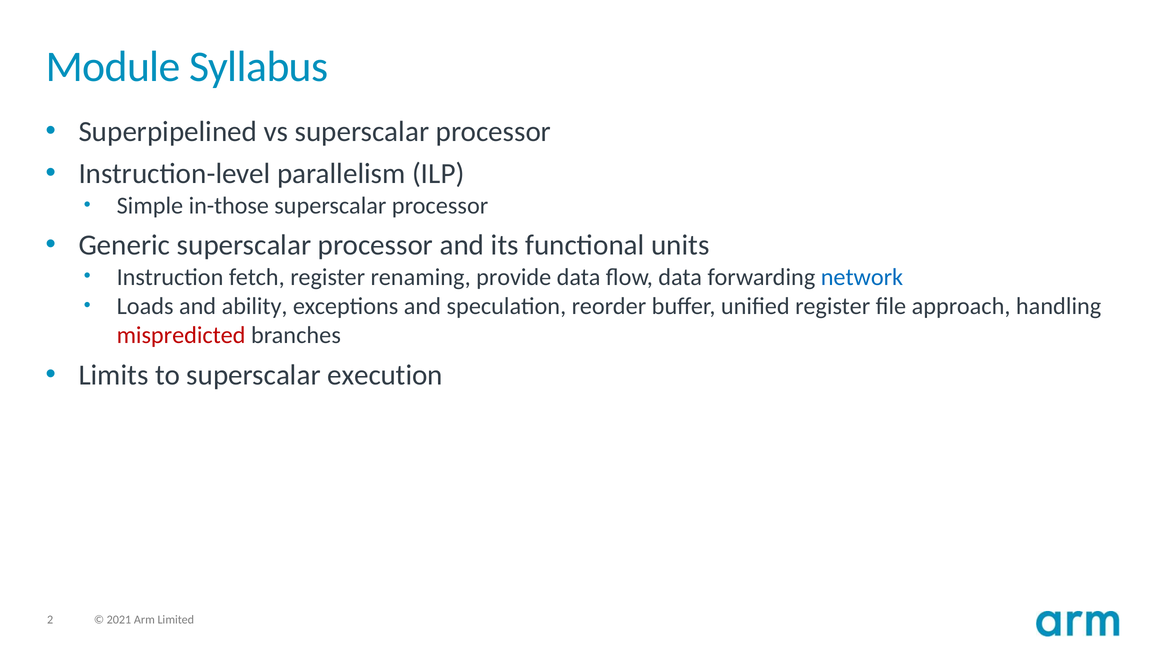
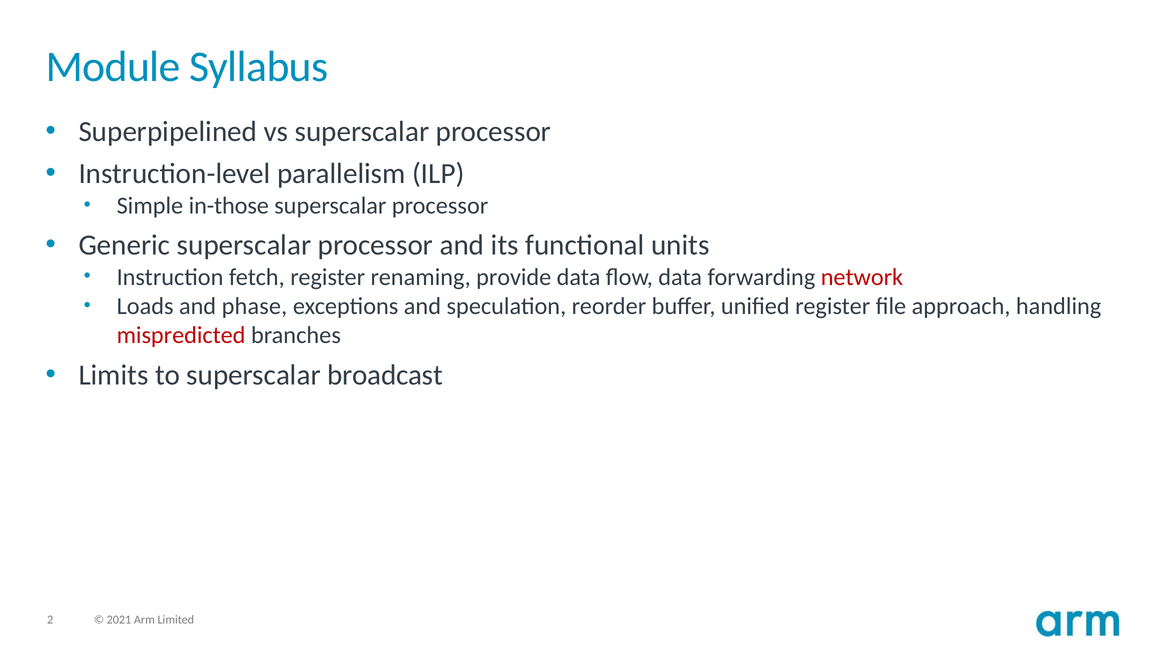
network colour: blue -> red
ability: ability -> phase
execution: execution -> broadcast
